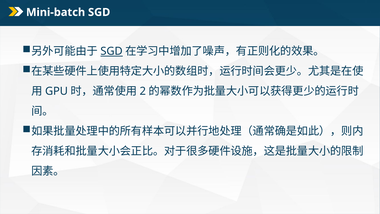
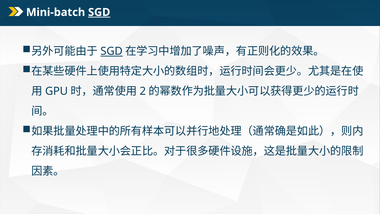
SGD at (99, 12) underline: none -> present
